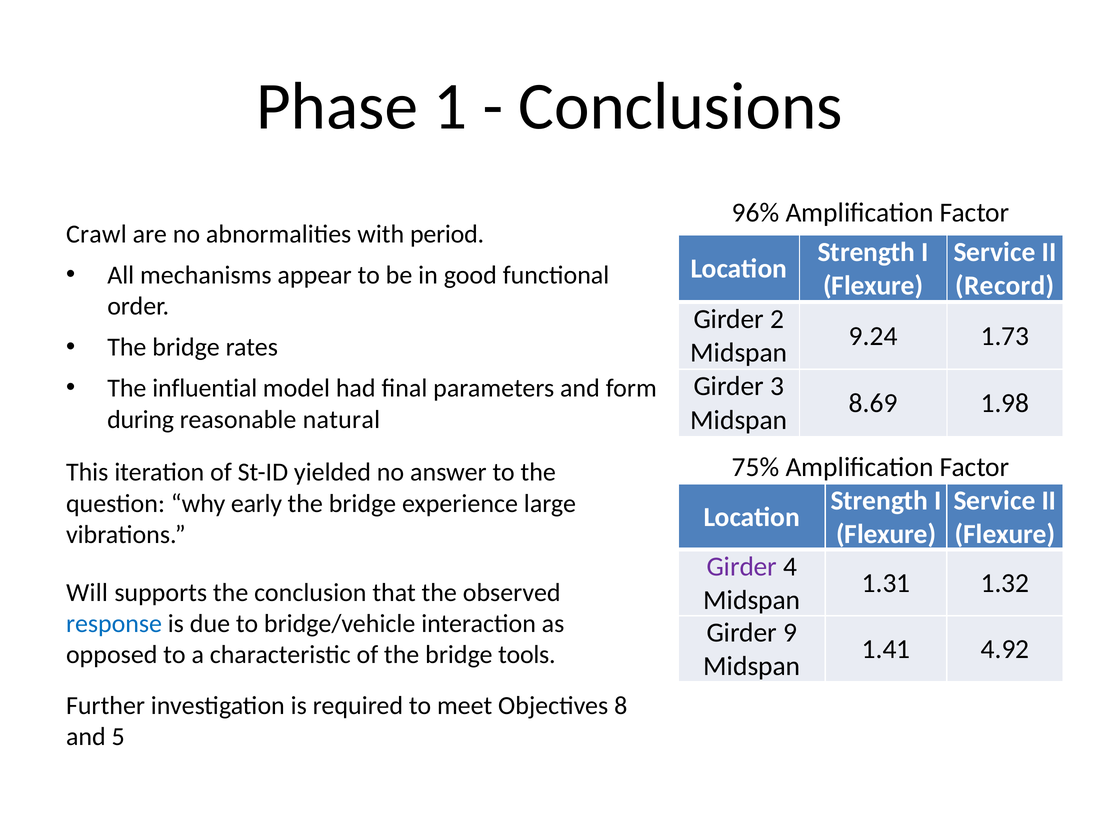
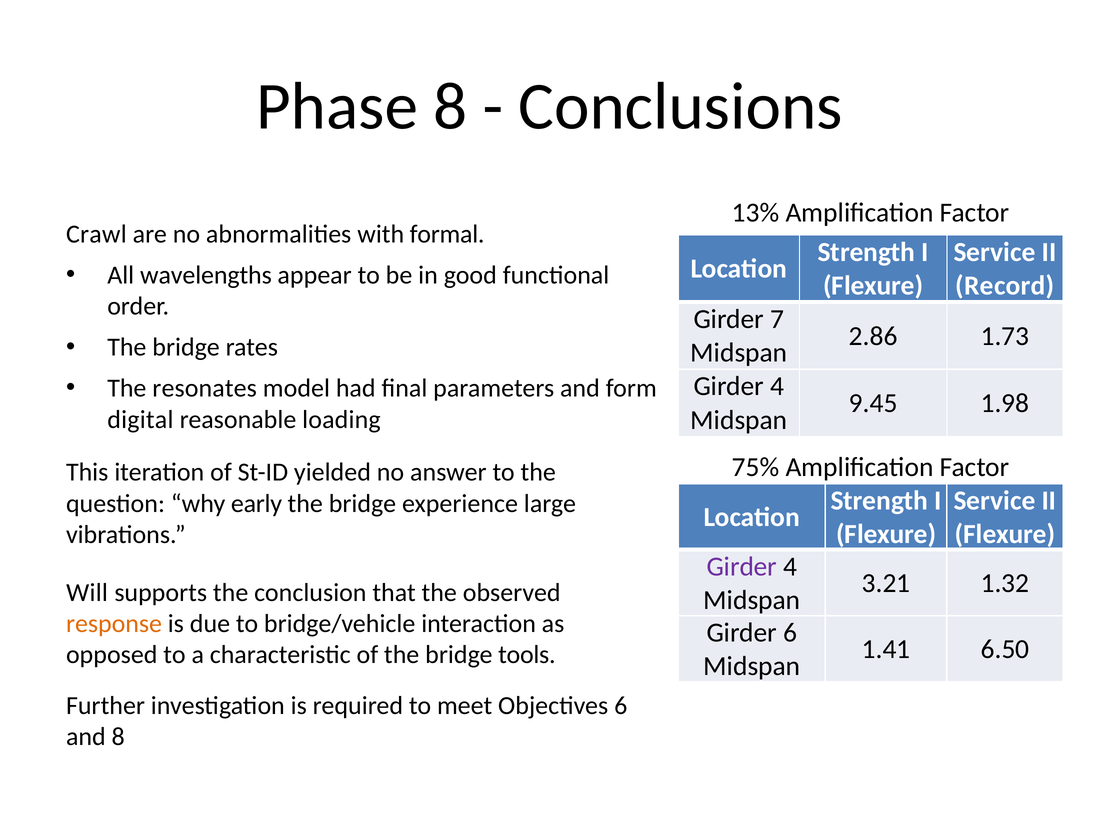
Phase 1: 1 -> 8
96%: 96% -> 13%
period: period -> formal
mechanisms: mechanisms -> wavelengths
2: 2 -> 7
9.24: 9.24 -> 2.86
influential: influential -> resonates
3 at (777, 386): 3 -> 4
8.69: 8.69 -> 9.45
during: during -> digital
natural: natural -> loading
1.31: 1.31 -> 3.21
response colour: blue -> orange
Girder 9: 9 -> 6
4.92: 4.92 -> 6.50
Objectives 8: 8 -> 6
and 5: 5 -> 8
